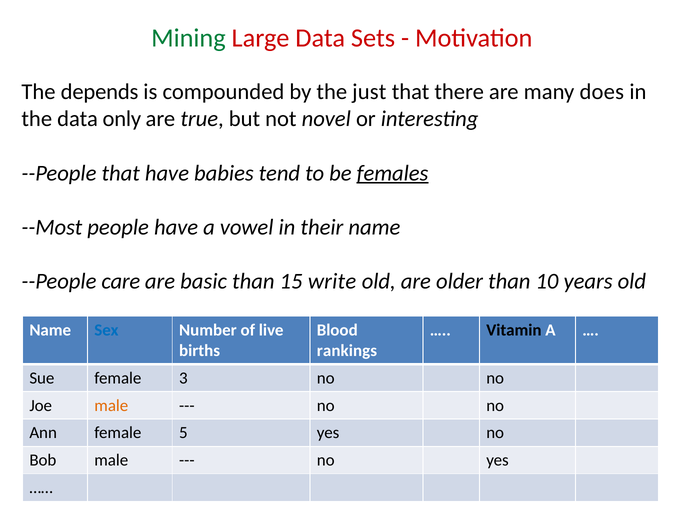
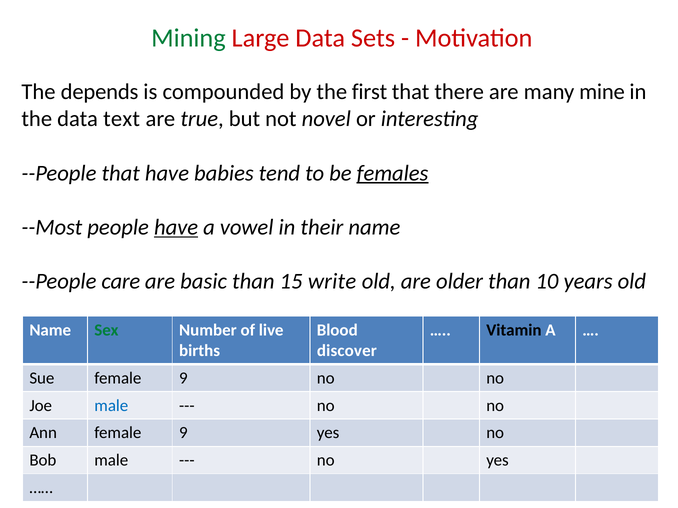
just: just -> first
does: does -> mine
only: only -> text
have at (176, 228) underline: none -> present
Sex colour: blue -> green
rankings: rankings -> discover
Sue female 3: 3 -> 9
male at (111, 406) colour: orange -> blue
Ann female 5: 5 -> 9
